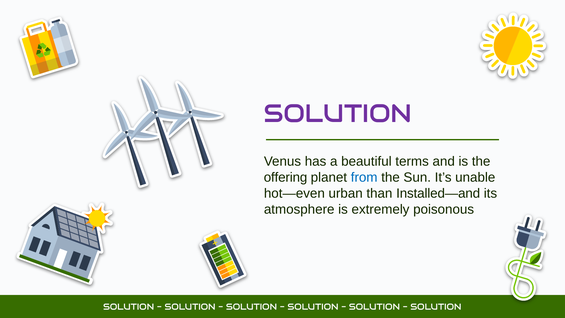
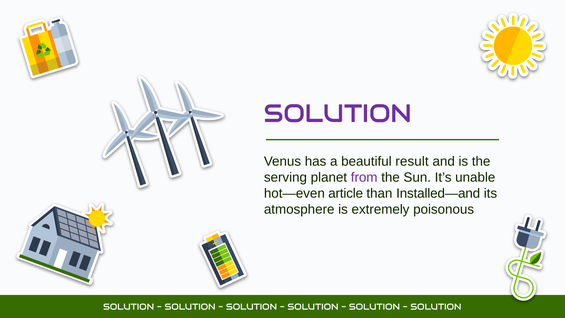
terms: terms -> result
offering: offering -> serving
from colour: blue -> purple
urban: urban -> article
